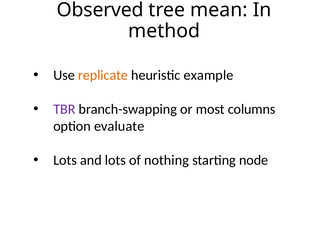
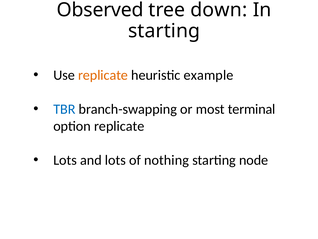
mean: mean -> down
method at (164, 31): method -> starting
TBR colour: purple -> blue
columns: columns -> terminal
option evaluate: evaluate -> replicate
